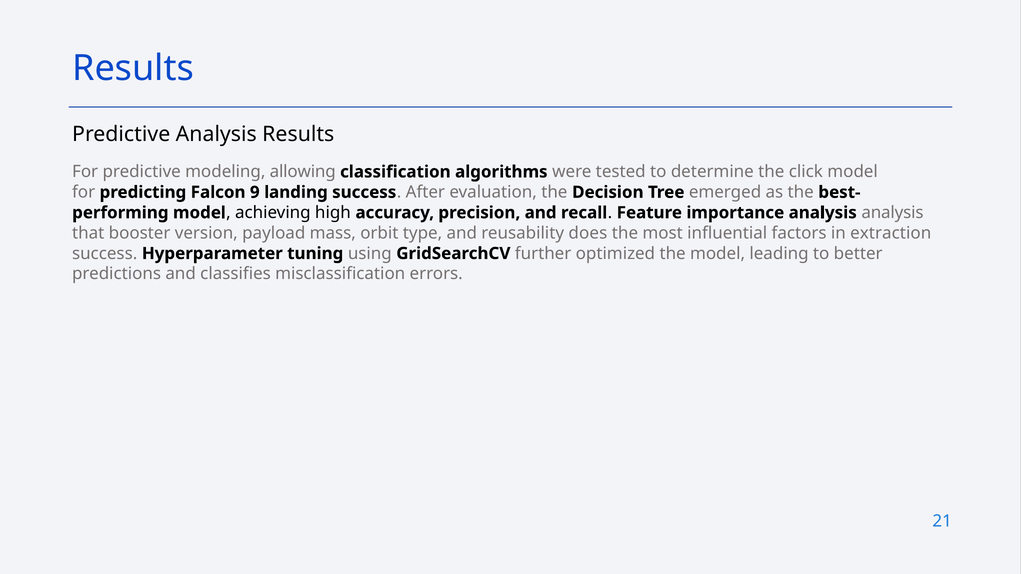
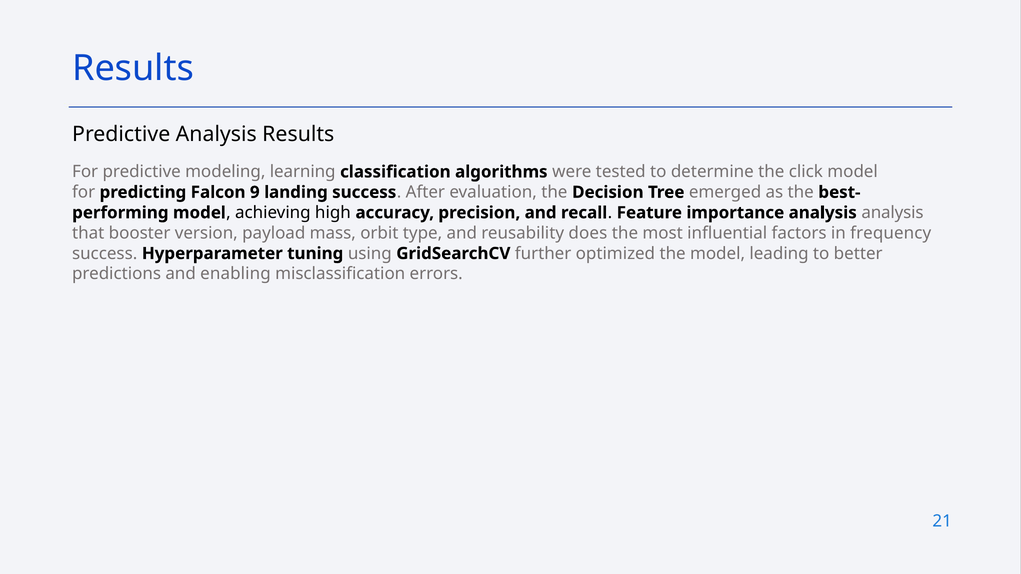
allowing: allowing -> learning
extraction: extraction -> frequency
classifies: classifies -> enabling
